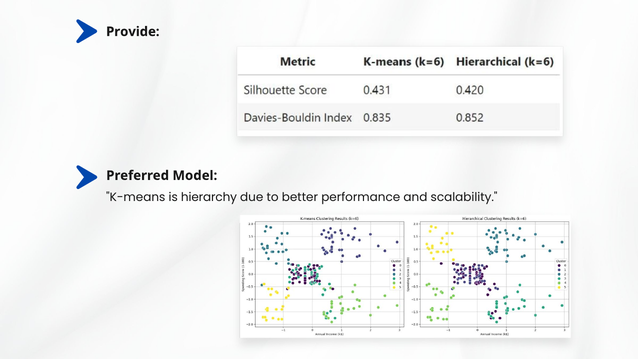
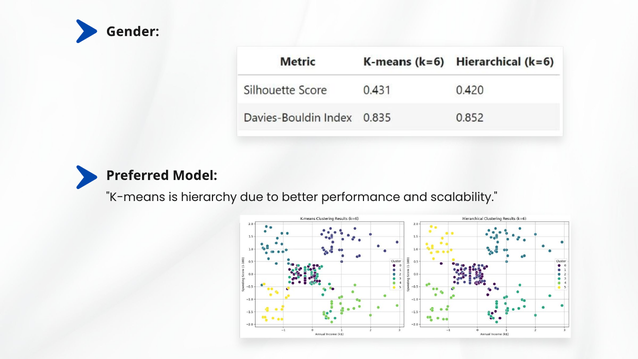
Provide: Provide -> Gender
